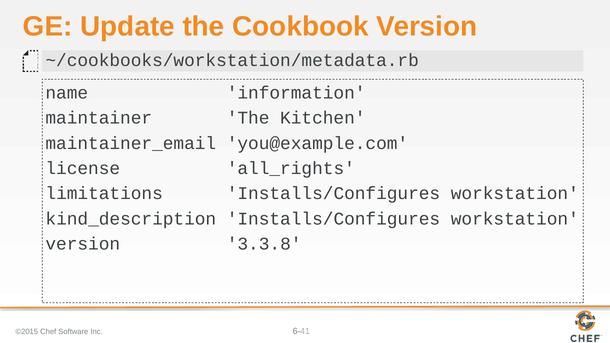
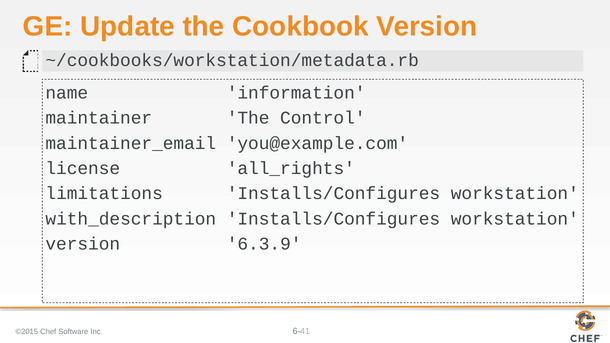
Kitchen: Kitchen -> Control
kind_description: kind_description -> with_description
3.3.8: 3.3.8 -> 6.3.9
